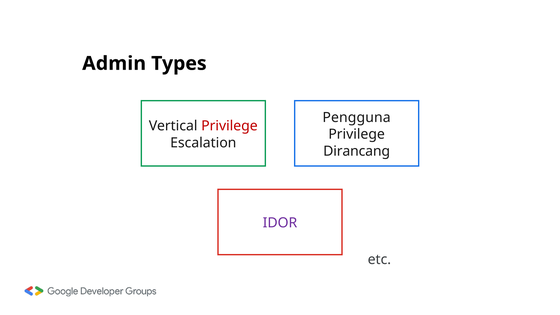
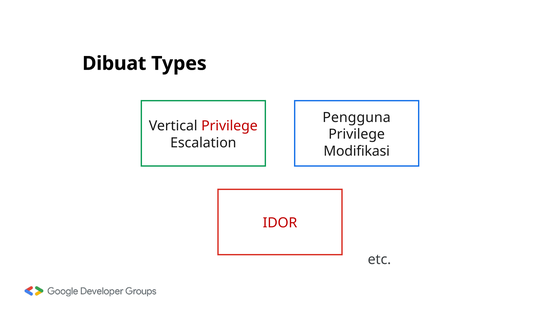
Admin: Admin -> Dibuat
Dirancang: Dirancang -> Modifikasi
IDOR colour: purple -> red
